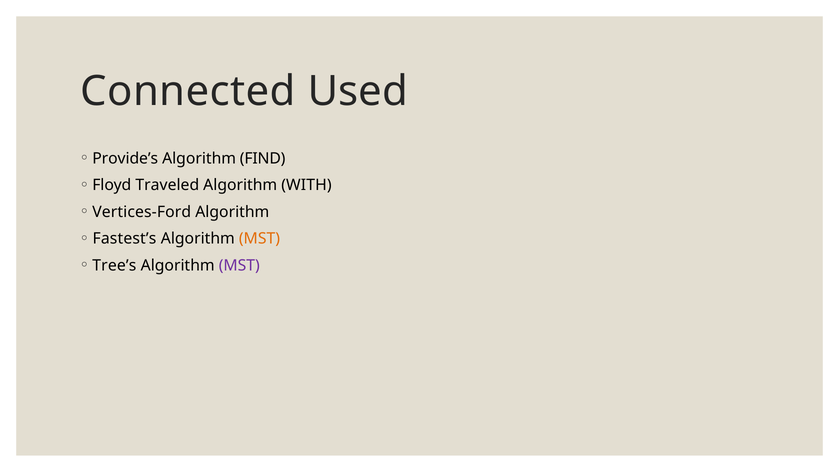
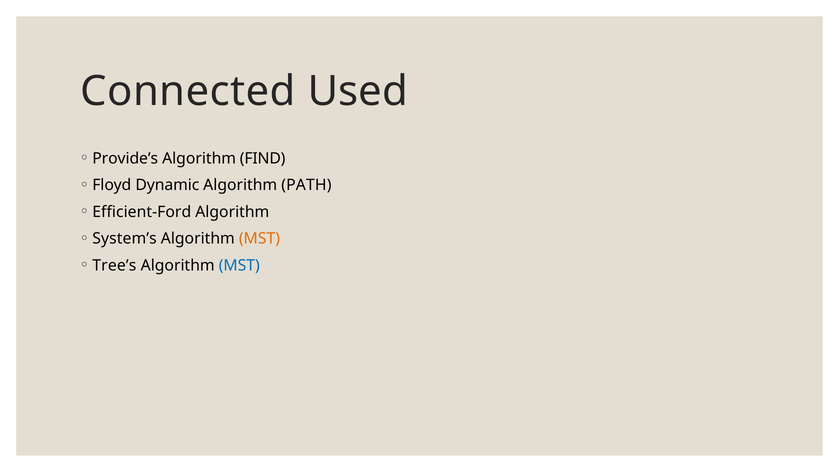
Traveled: Traveled -> Dynamic
WITH: WITH -> PATH
Vertices-Ford: Vertices-Ford -> Efficient-Ford
Fastest’s: Fastest’s -> System’s
MST at (239, 265) colour: purple -> blue
